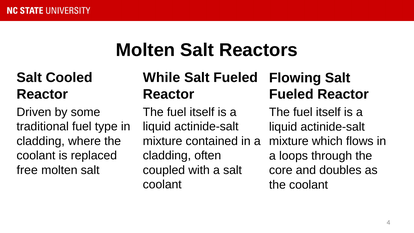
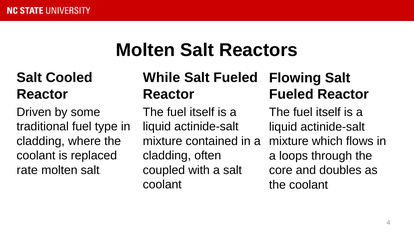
free: free -> rate
